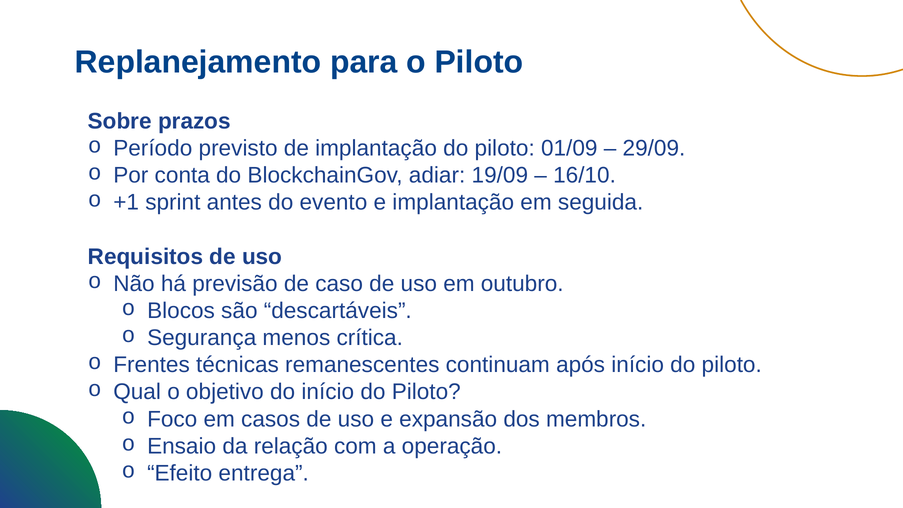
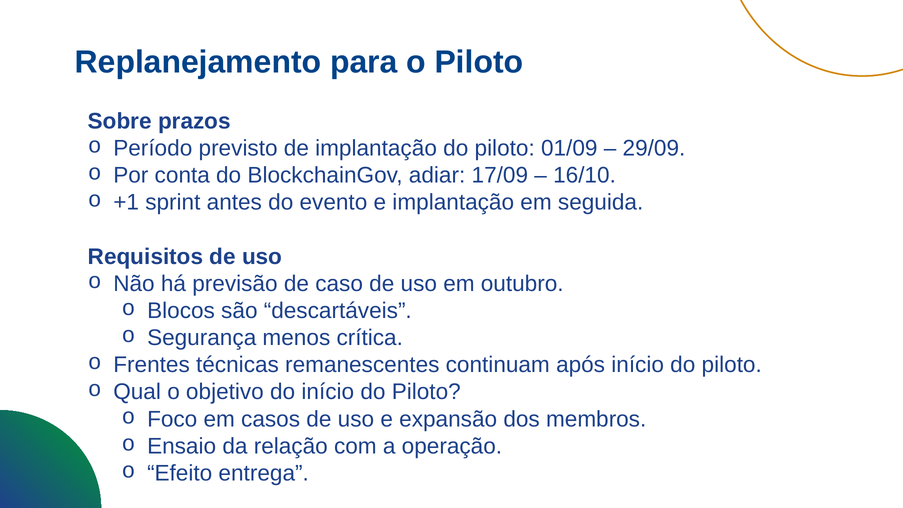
19/09: 19/09 -> 17/09
